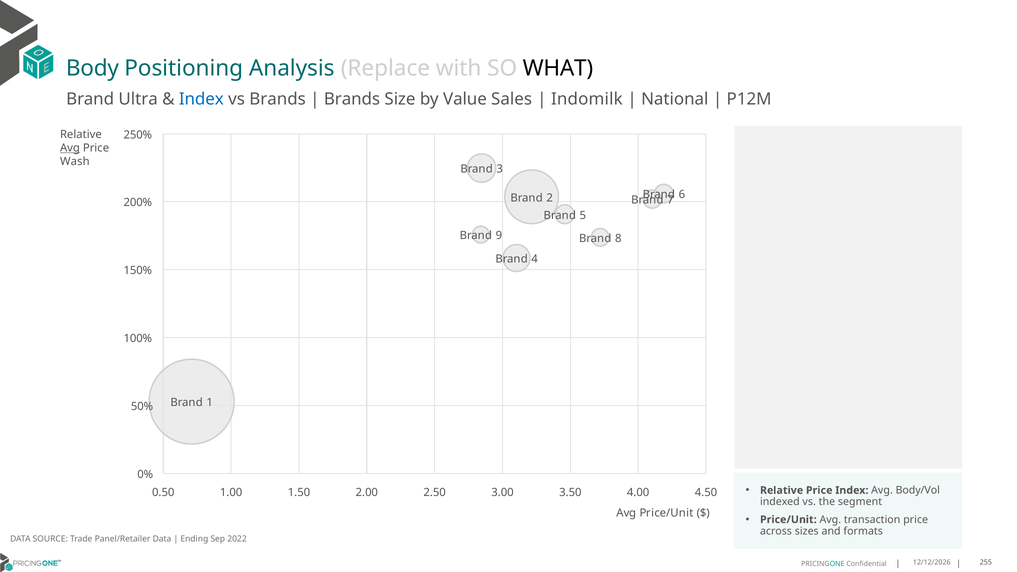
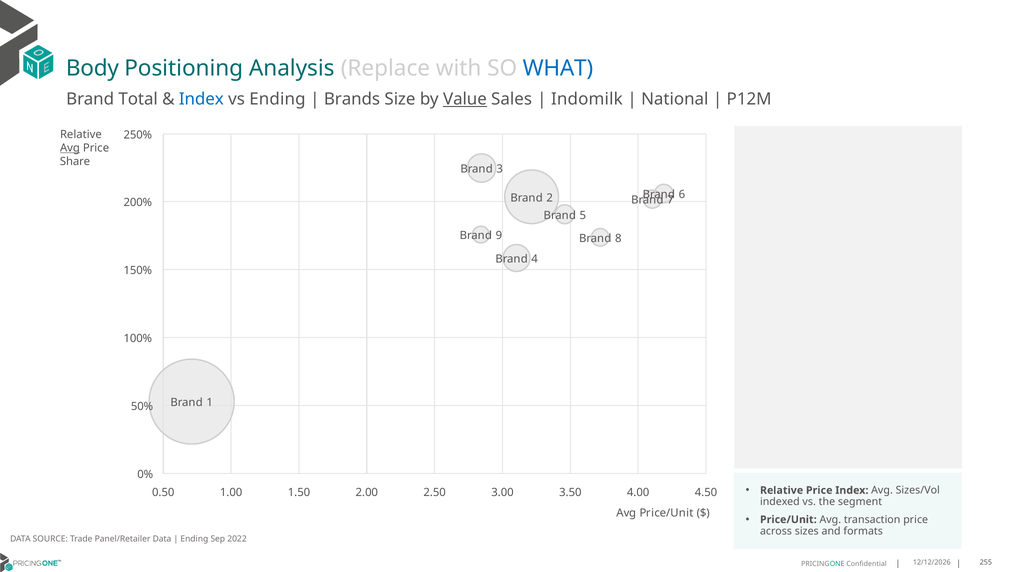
WHAT colour: black -> blue
Ultra: Ultra -> Total
vs Brands: Brands -> Ending
Value underline: none -> present
Wash: Wash -> Share
Body/Vol: Body/Vol -> Sizes/Vol
